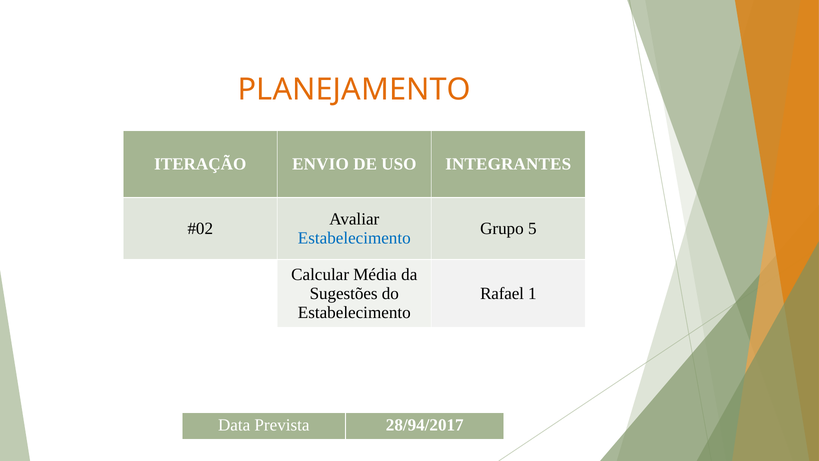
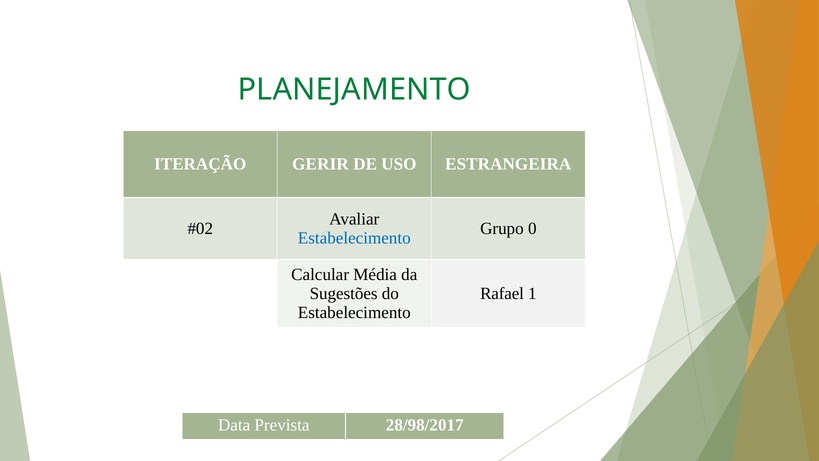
PLANEJAMENTO colour: orange -> green
ENVIO: ENVIO -> GERIR
INTEGRANTES: INTEGRANTES -> ESTRANGEIRA
5: 5 -> 0
28/94/2017: 28/94/2017 -> 28/98/2017
